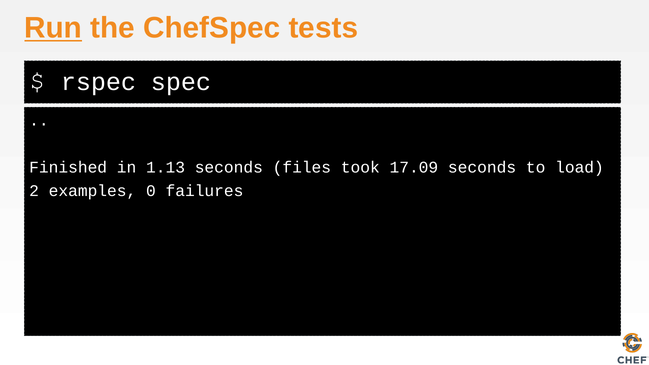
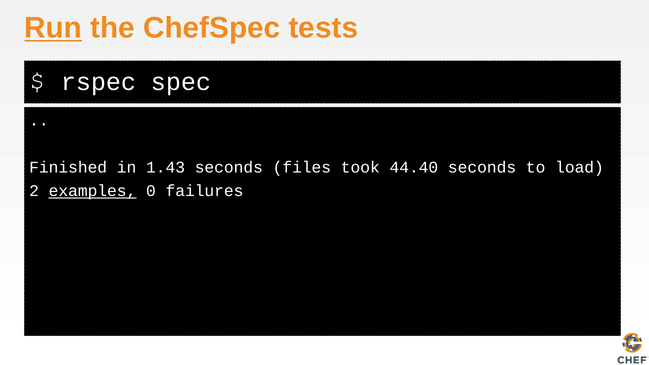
1.13: 1.13 -> 1.43
17.09: 17.09 -> 44.40
examples underline: none -> present
